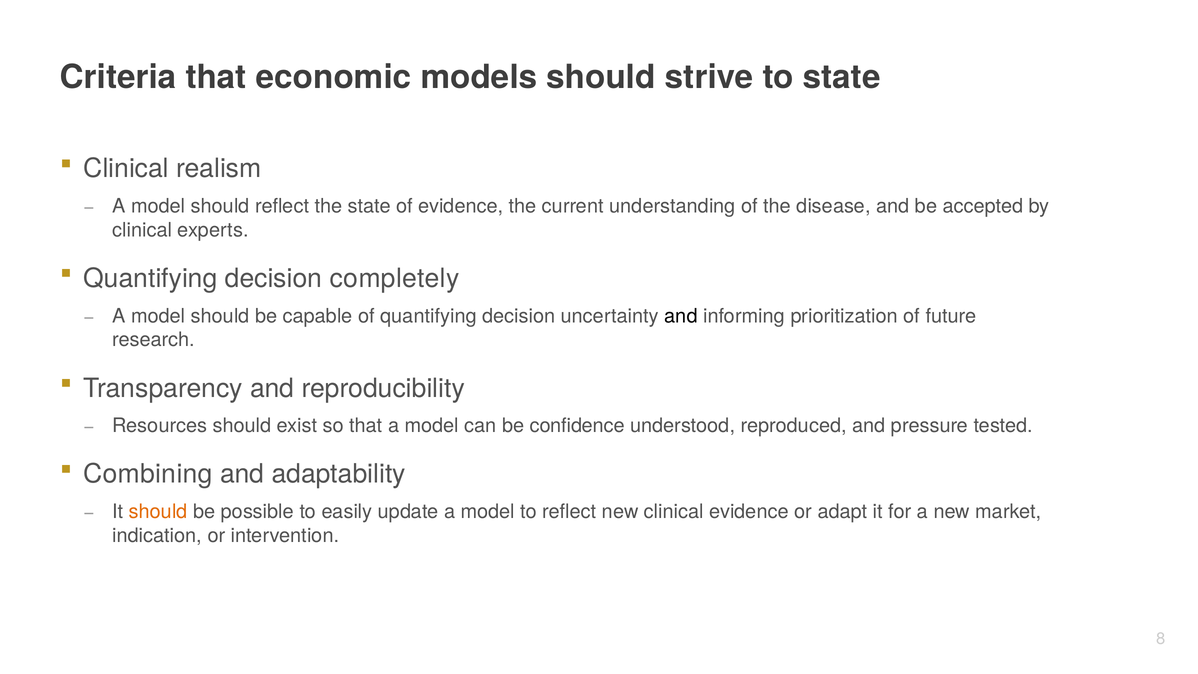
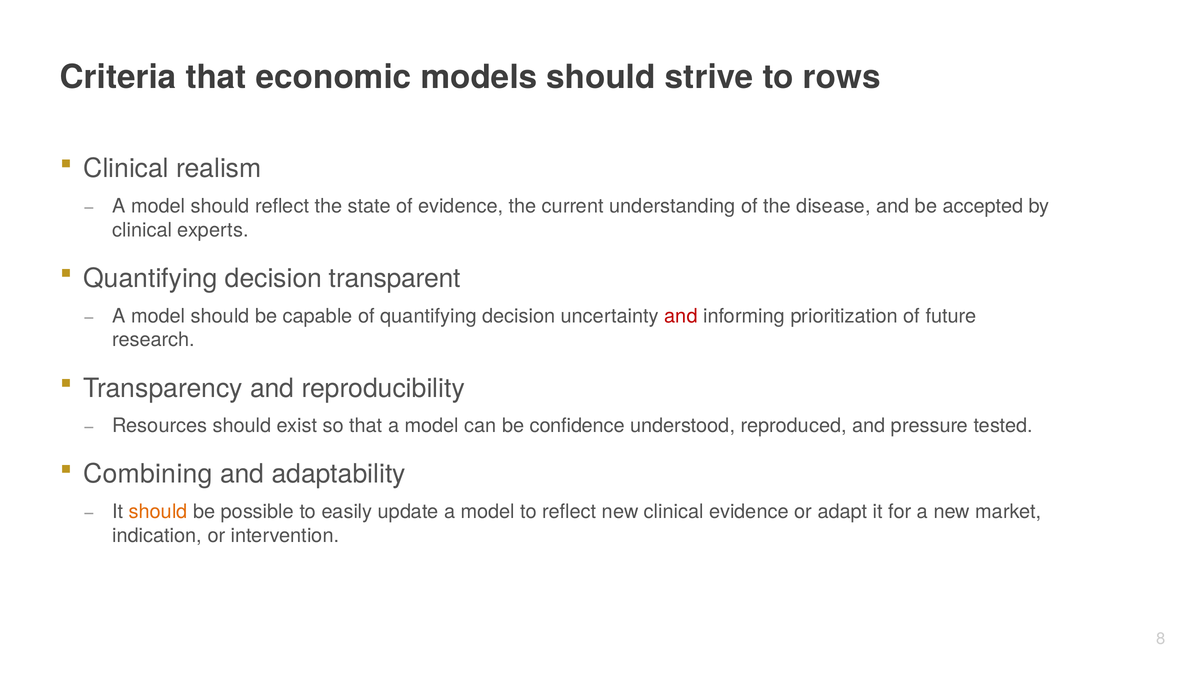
to state: state -> rows
completely: completely -> transparent
and at (681, 316) colour: black -> red
